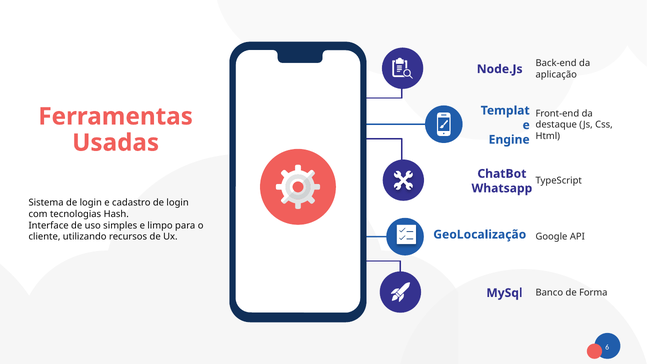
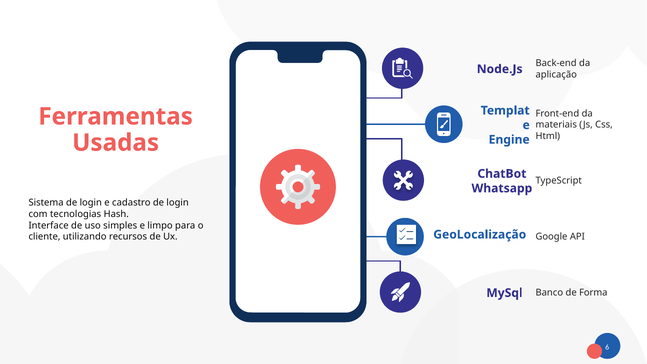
destaque: destaque -> materiais
